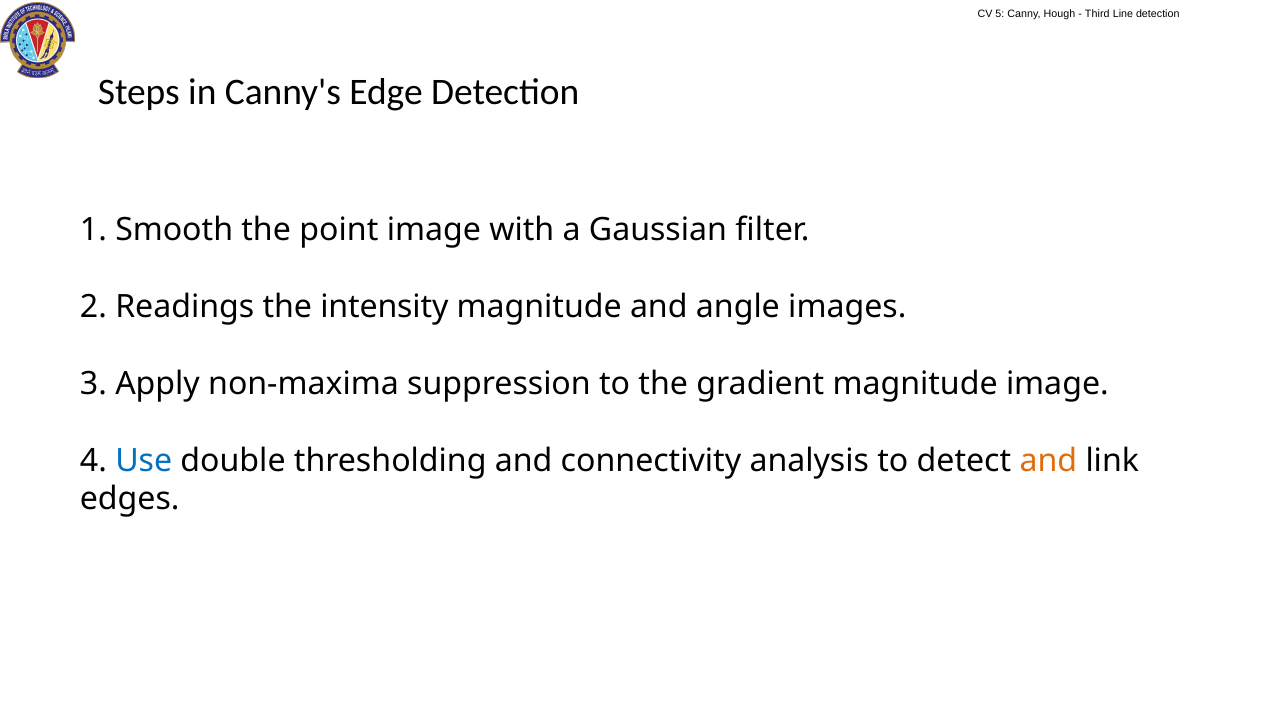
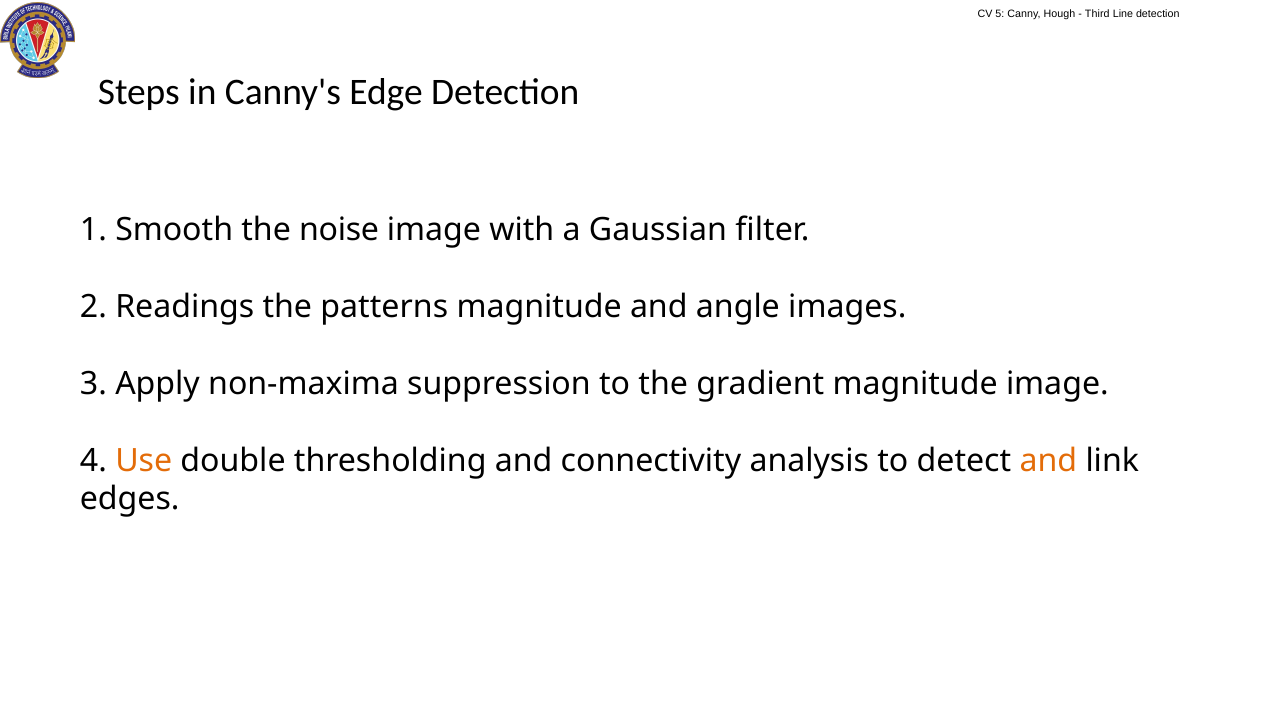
point: point -> noise
intensity: intensity -> patterns
Use colour: blue -> orange
